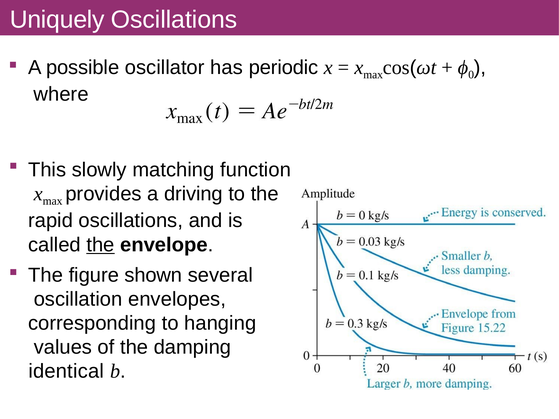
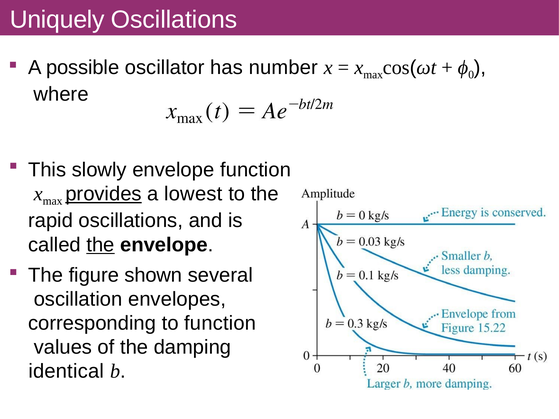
periodic: periodic -> number
slowly matching: matching -> envelope
provides underline: none -> present
driving: driving -> lowest
to hanging: hanging -> function
